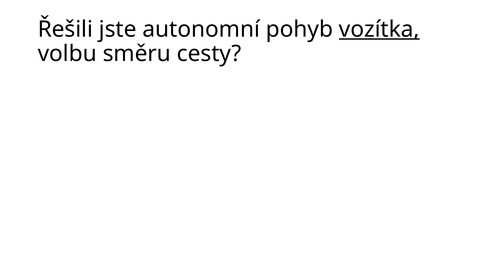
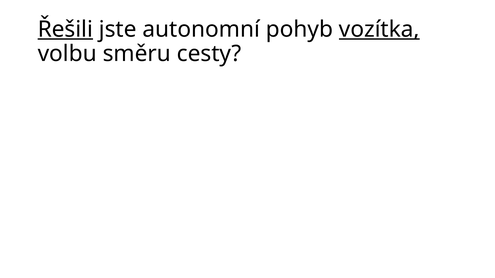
Řešili underline: none -> present
